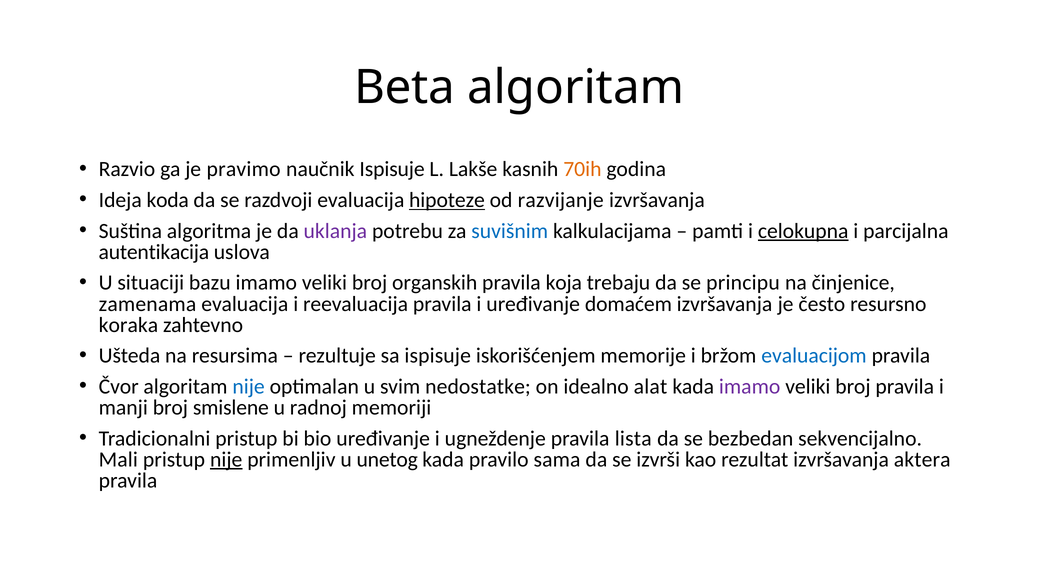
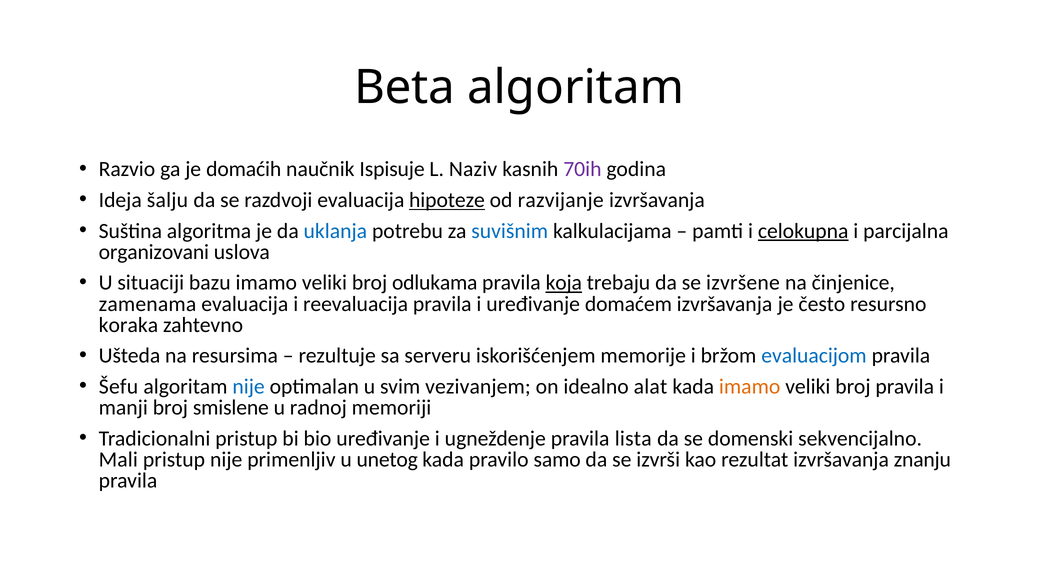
pravimo: pravimo -> domaćih
Lakše: Lakše -> Naziv
70ih colour: orange -> purple
koda: koda -> šalju
uklanja colour: purple -> blue
autentikacija: autentikacija -> organizovani
organskih: organskih -> odlukama
koja underline: none -> present
principu: principu -> izvršene
sa ispisuje: ispisuje -> serveru
Čvor: Čvor -> Šefu
nedostatke: nedostatke -> vezivanjem
imamo at (750, 386) colour: purple -> orange
bezbedan: bezbedan -> domenski
nije at (226, 459) underline: present -> none
sama: sama -> samo
aktera: aktera -> znanju
